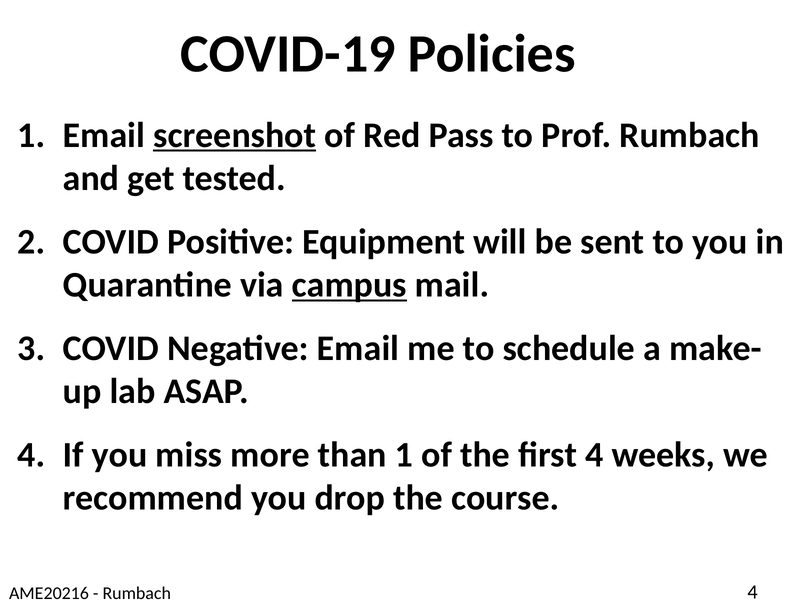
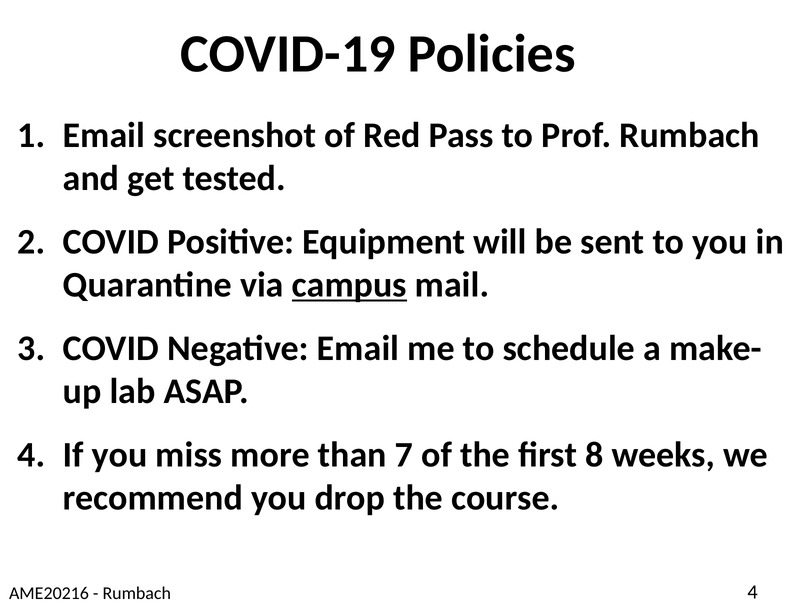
screenshot underline: present -> none
than 1: 1 -> 7
first 4: 4 -> 8
